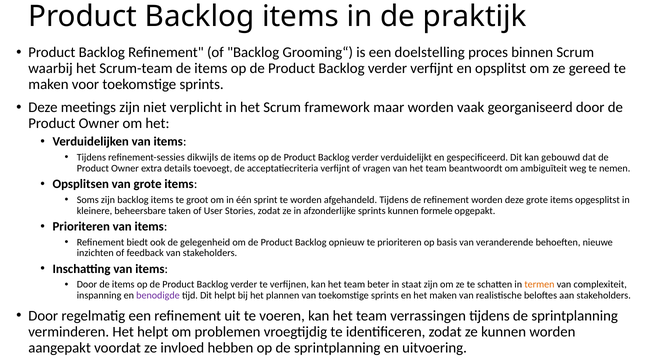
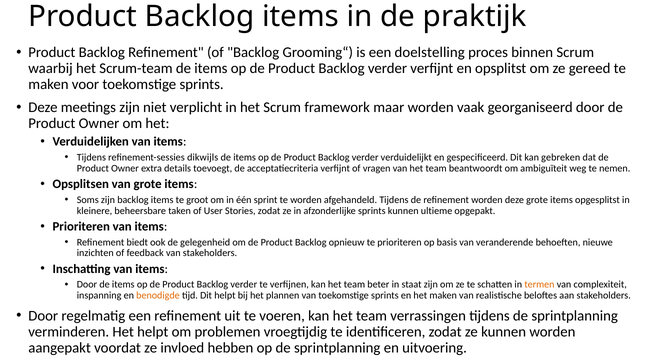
gebouwd: gebouwd -> gebreken
formele: formele -> ultieme
benodigde colour: purple -> orange
